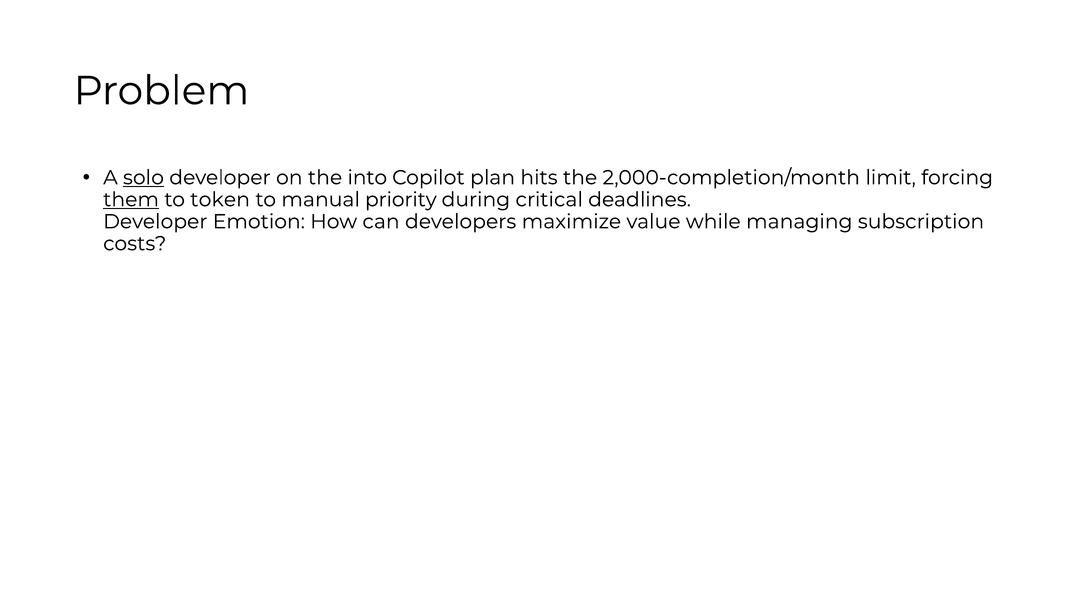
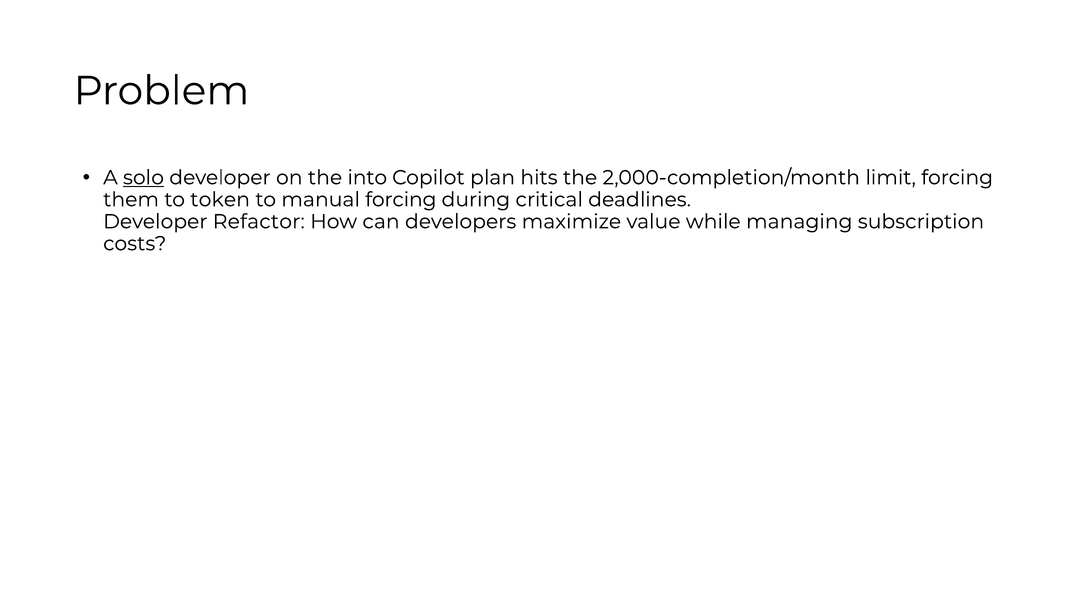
them underline: present -> none
manual priority: priority -> forcing
Emotion: Emotion -> Refactor
